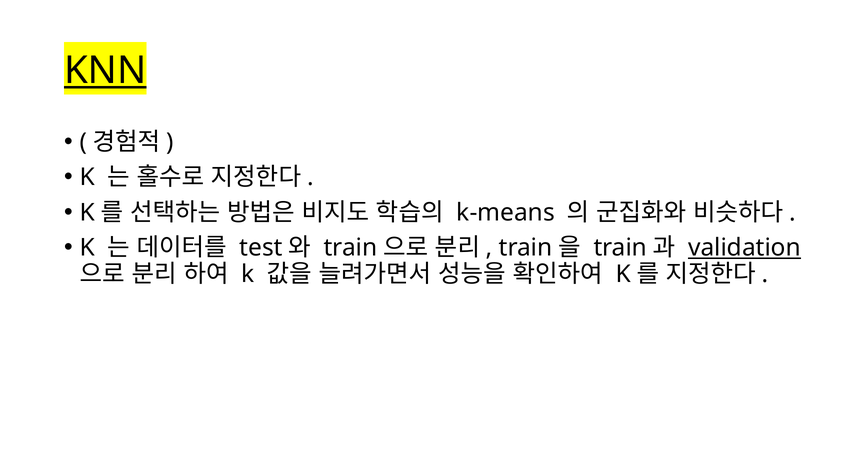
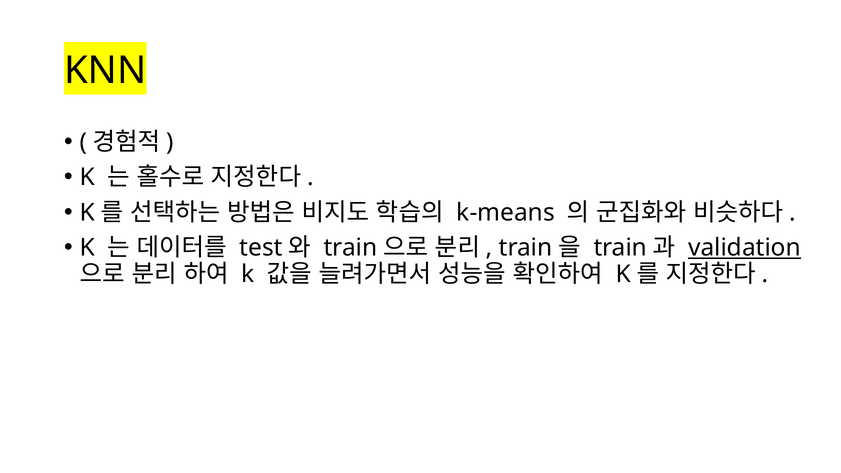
KNN underline: present -> none
